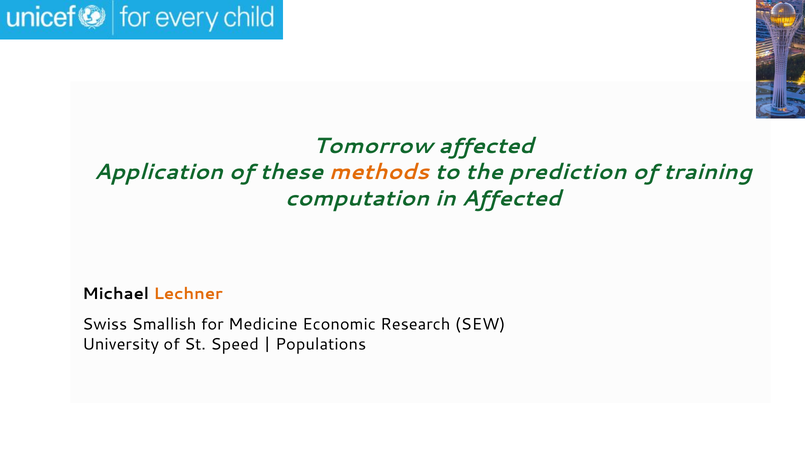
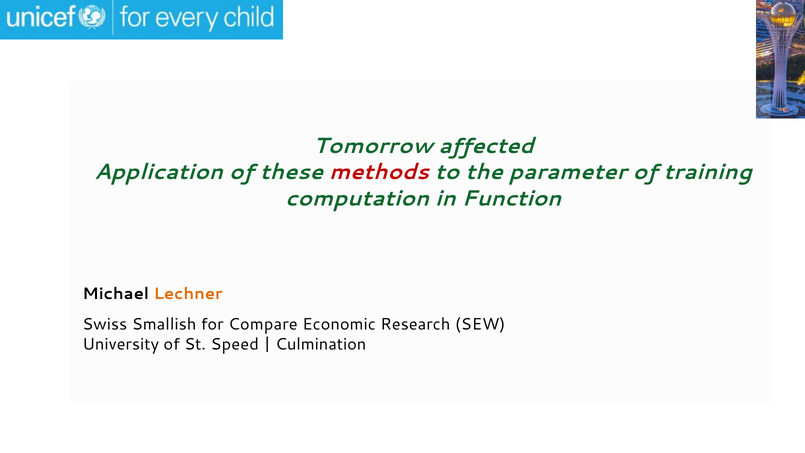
methods colour: orange -> red
prediction: prediction -> parameter
in Affected: Affected -> Function
Medicine: Medicine -> Compare
Populations: Populations -> Culmination
